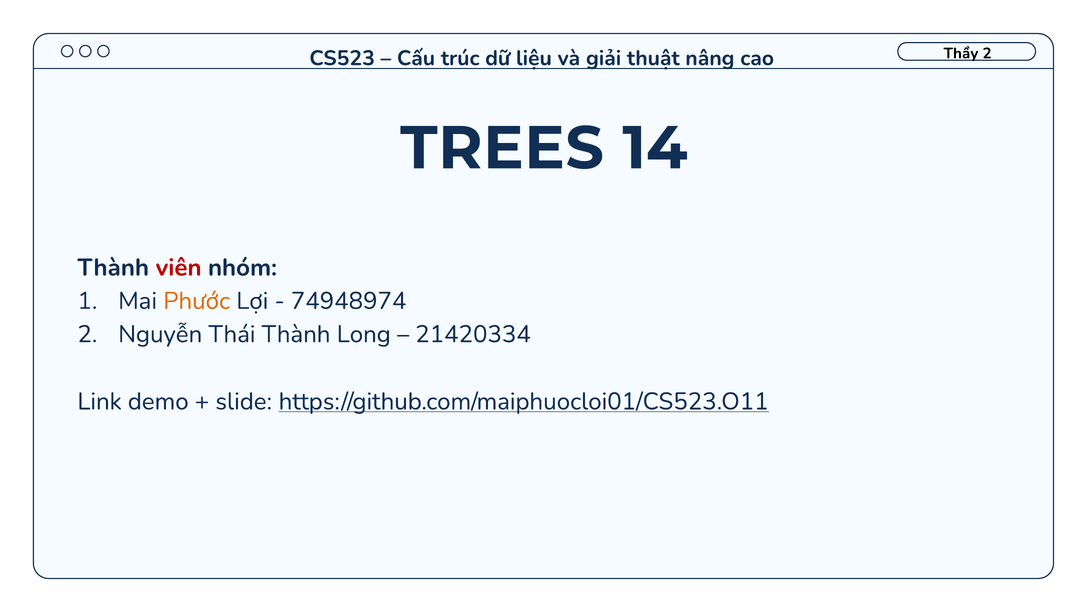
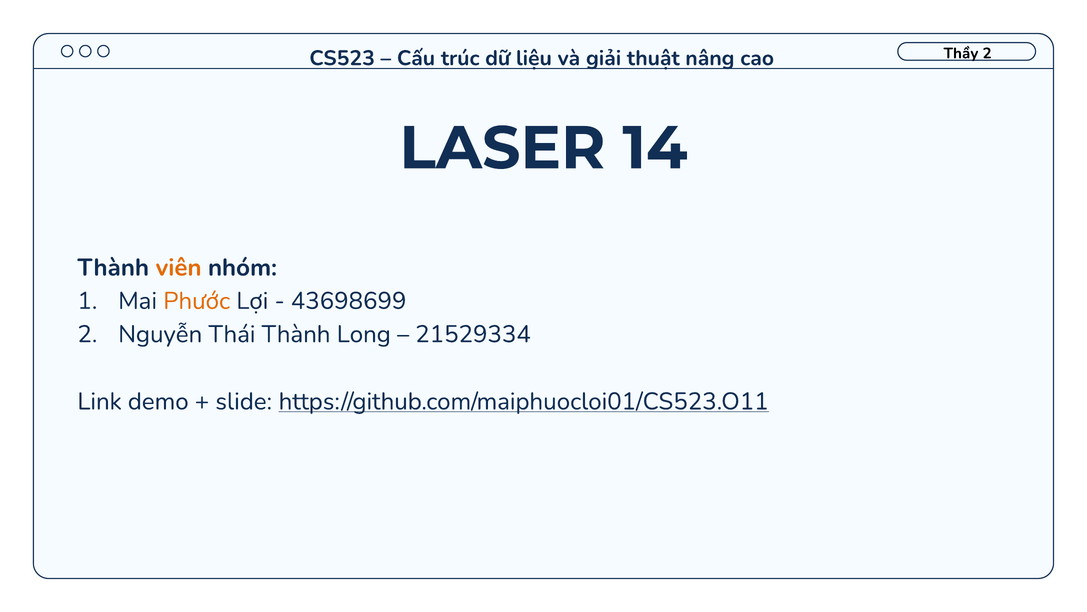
TREES: TREES -> LASER
viên colour: red -> orange
74948974: 74948974 -> 43698699
21420334: 21420334 -> 21529334
